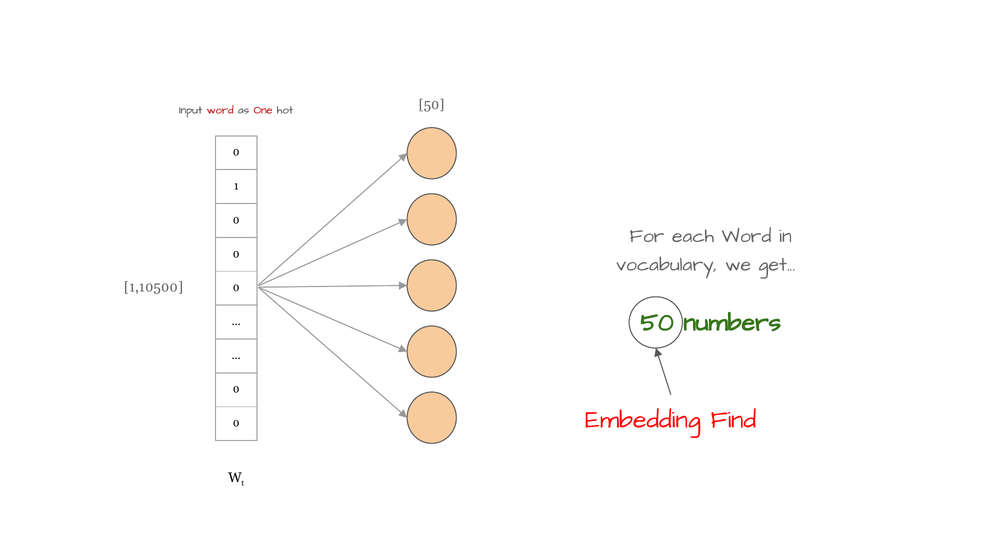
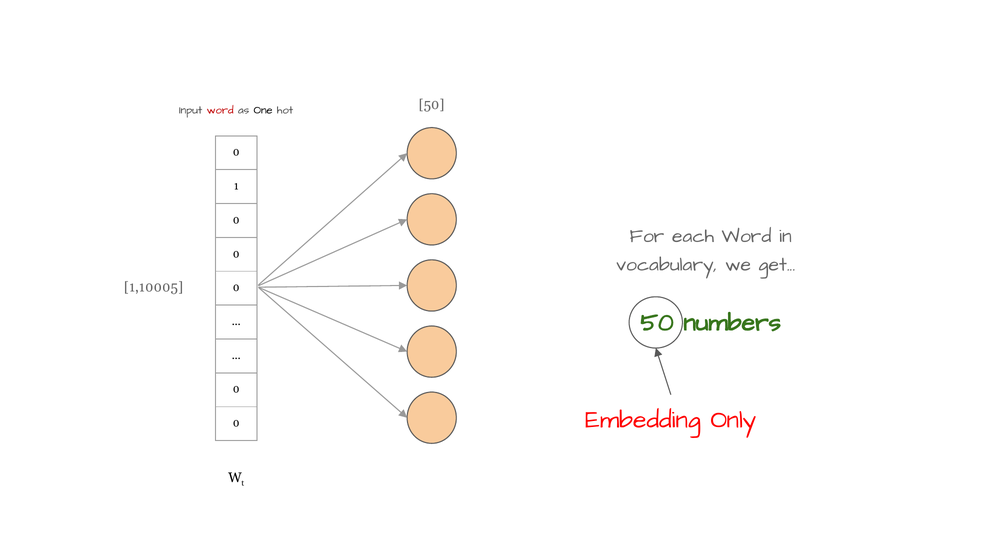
One colour: red -> black
1,10500: 1,10500 -> 1,10005
Find: Find -> Only
